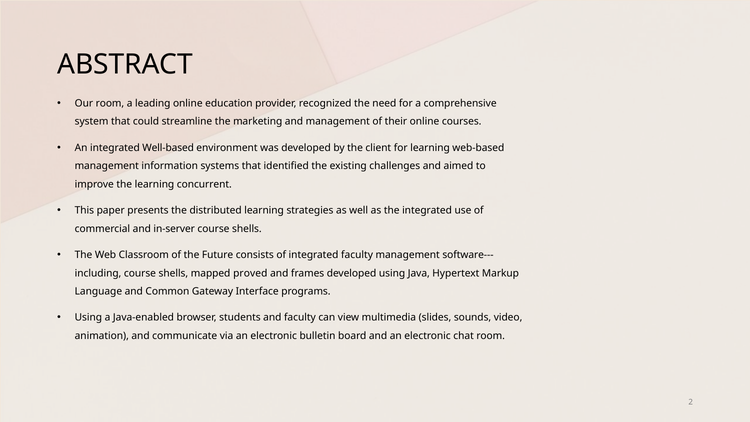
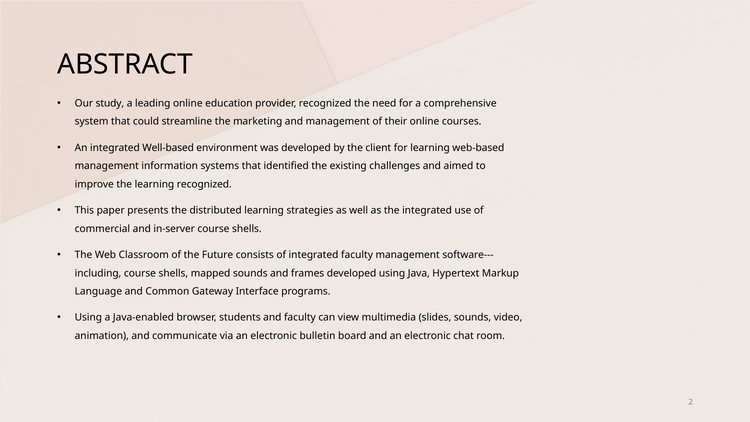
Our room: room -> study
learning concurrent: concurrent -> recognized
mapped proved: proved -> sounds
